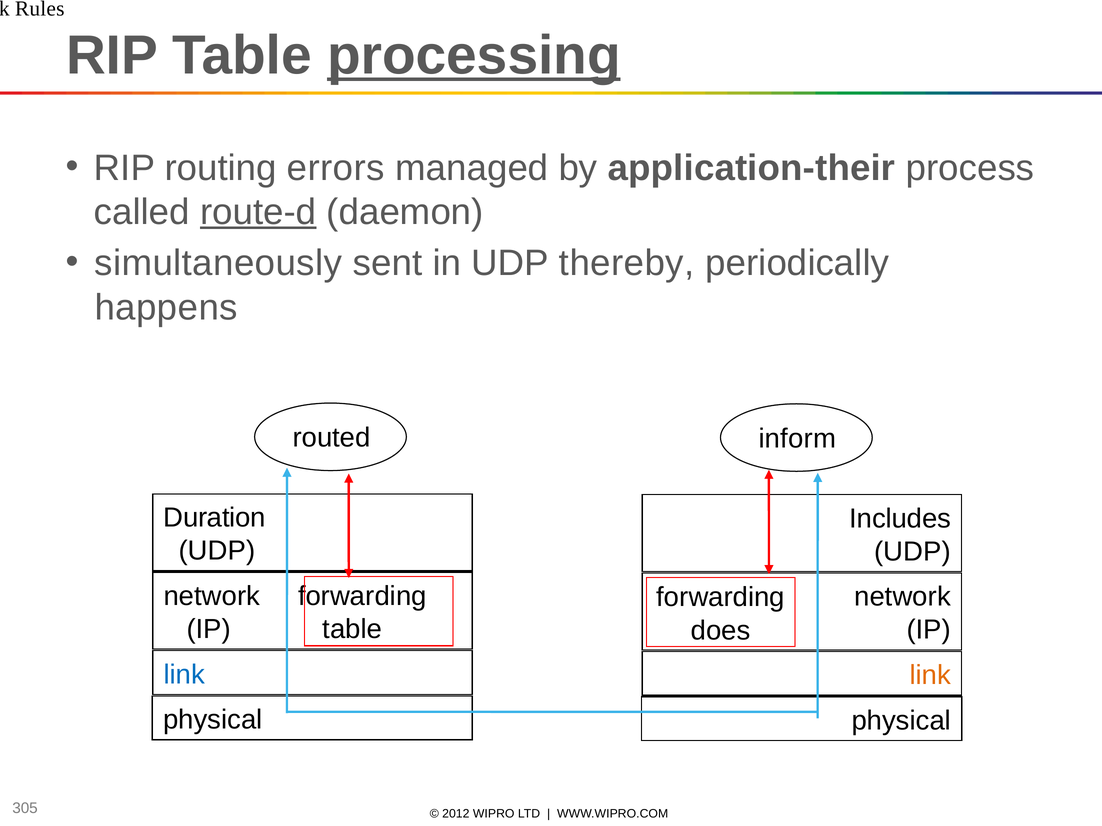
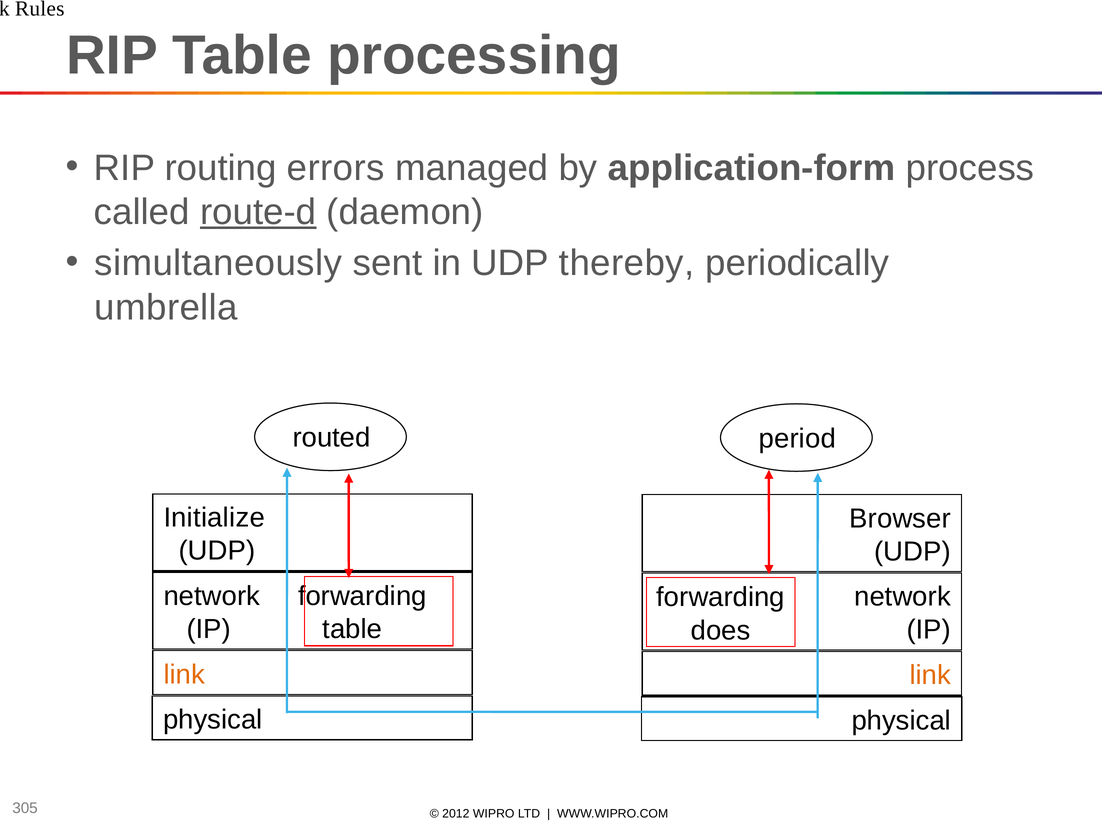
processing underline: present -> none
application-their: application-their -> application-form
happens: happens -> umbrella
inform: inform -> period
Duration: Duration -> Initialize
Includes: Includes -> Browser
link at (184, 675) colour: blue -> orange
